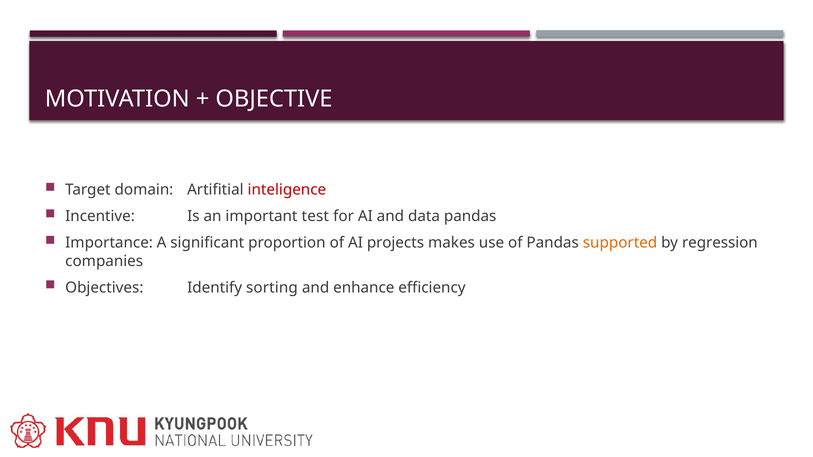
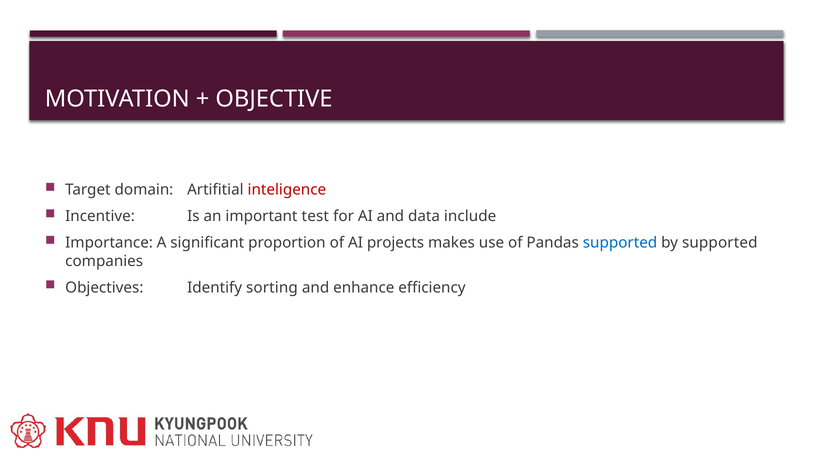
data pandas: pandas -> include
supported at (620, 243) colour: orange -> blue
by regression: regression -> supported
